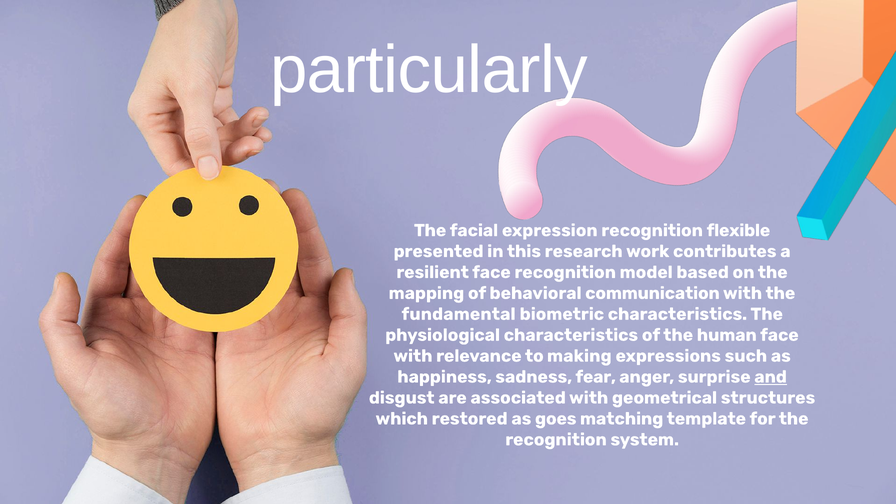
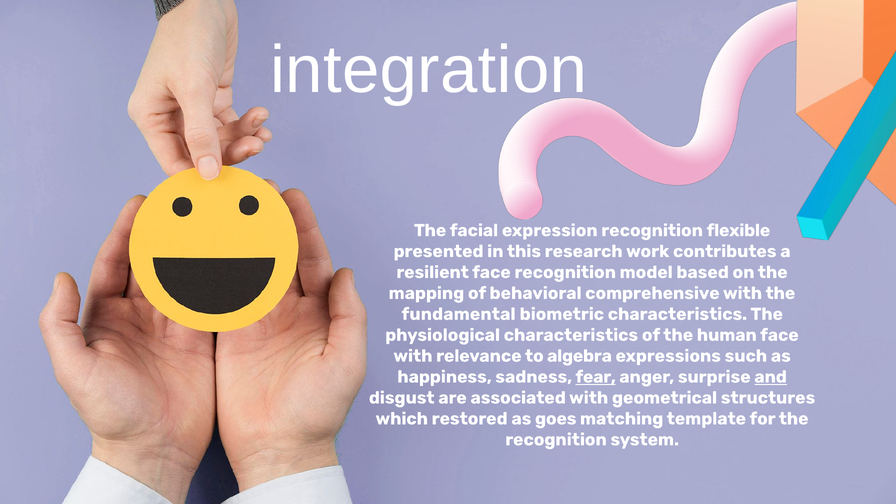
particularly: particularly -> integration
communication: communication -> comprehensive
making: making -> algebra
fear underline: none -> present
